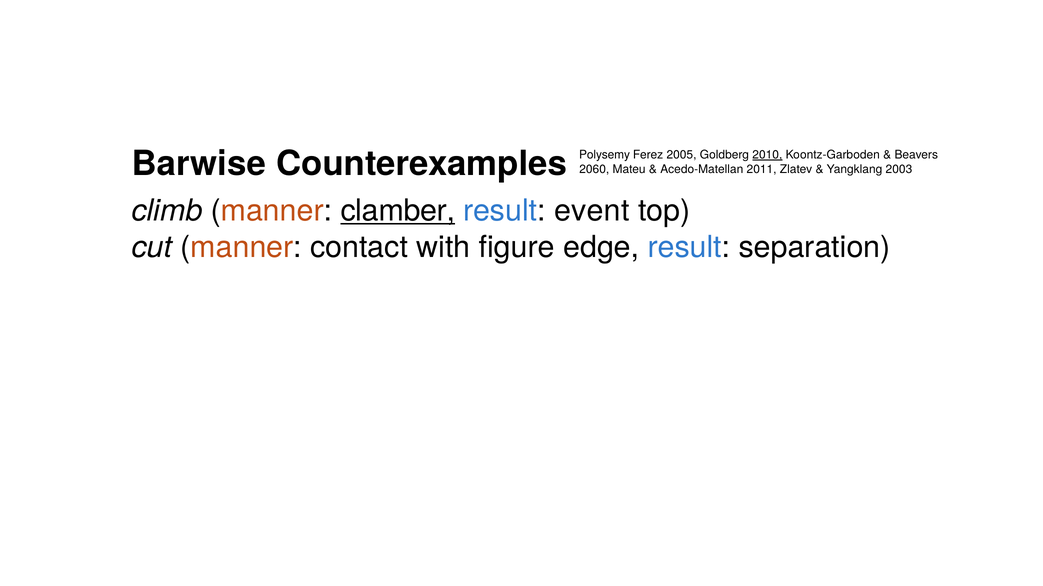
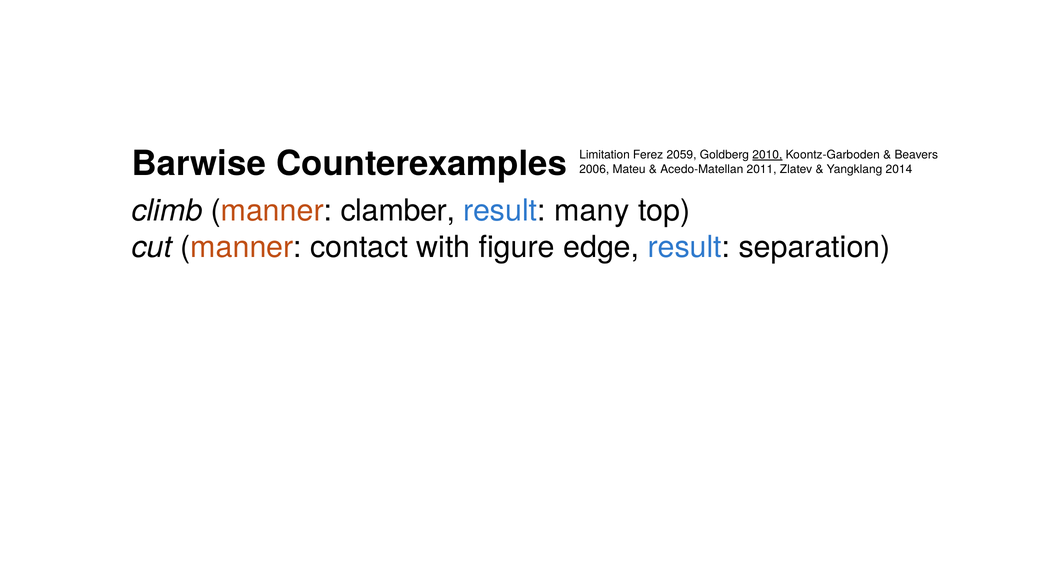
Polysemy: Polysemy -> Limitation
2005: 2005 -> 2059
2060: 2060 -> 2006
2003: 2003 -> 2014
clamber underline: present -> none
event: event -> many
